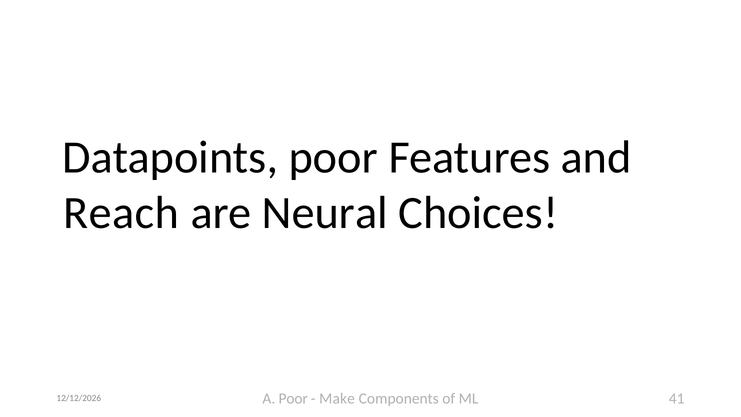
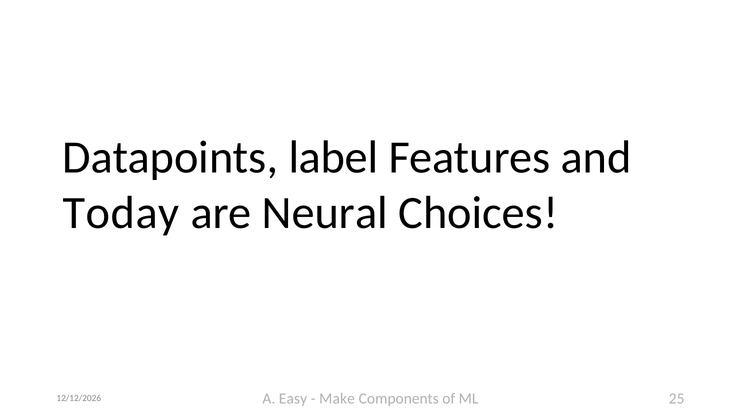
Datapoints poor: poor -> label
Reach: Reach -> Today
A Poor: Poor -> Easy
41: 41 -> 25
